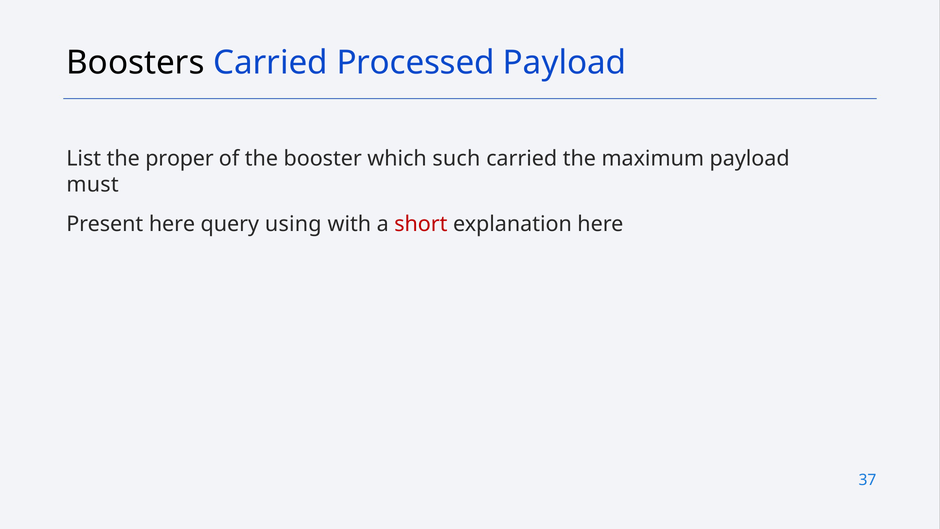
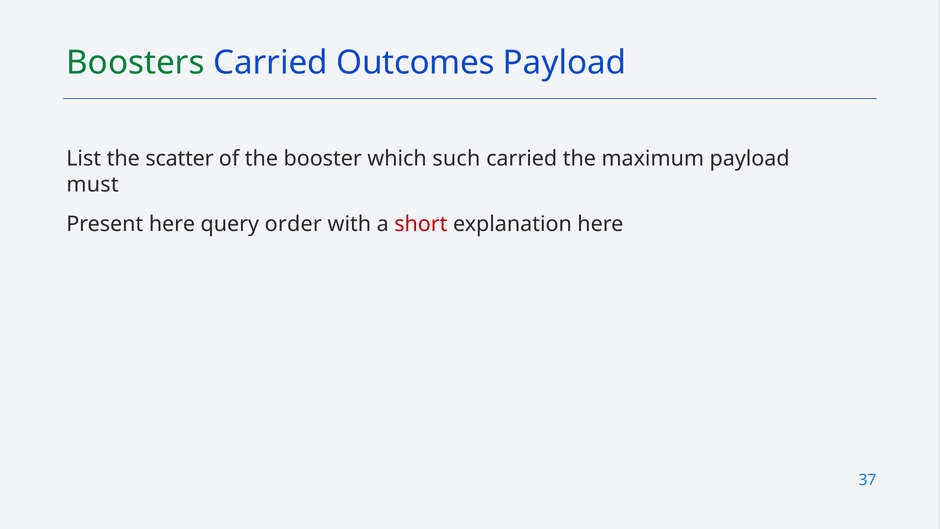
Boosters colour: black -> green
Processed: Processed -> Outcomes
proper: proper -> scatter
using: using -> order
